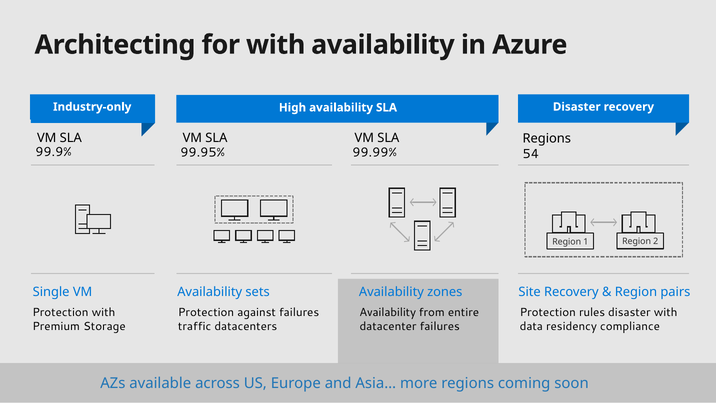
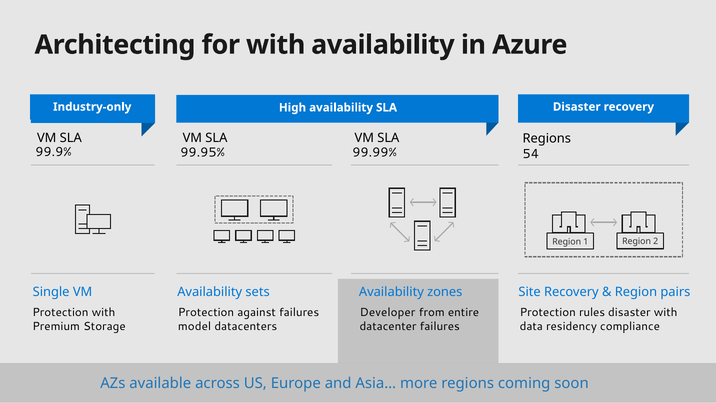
Availability at (388, 312): Availability -> Developer
traffic: traffic -> model
